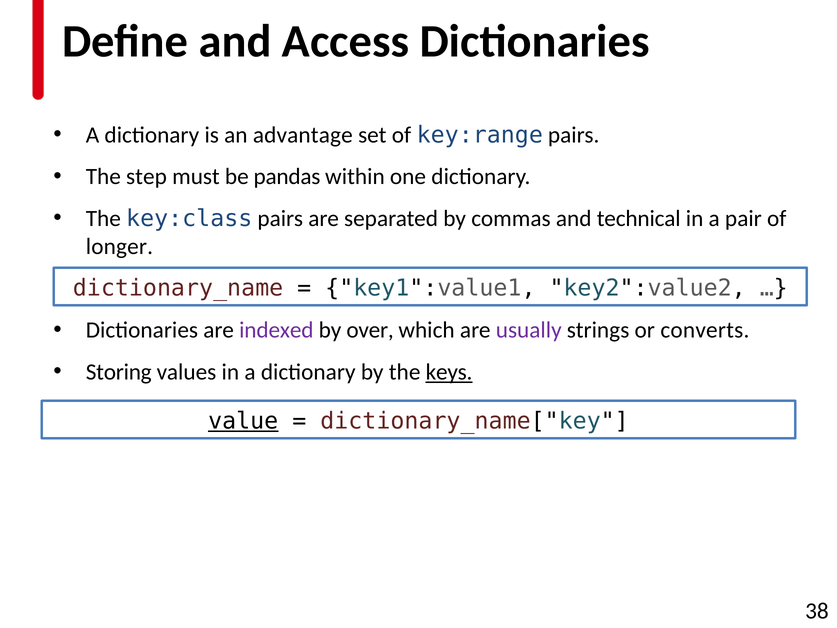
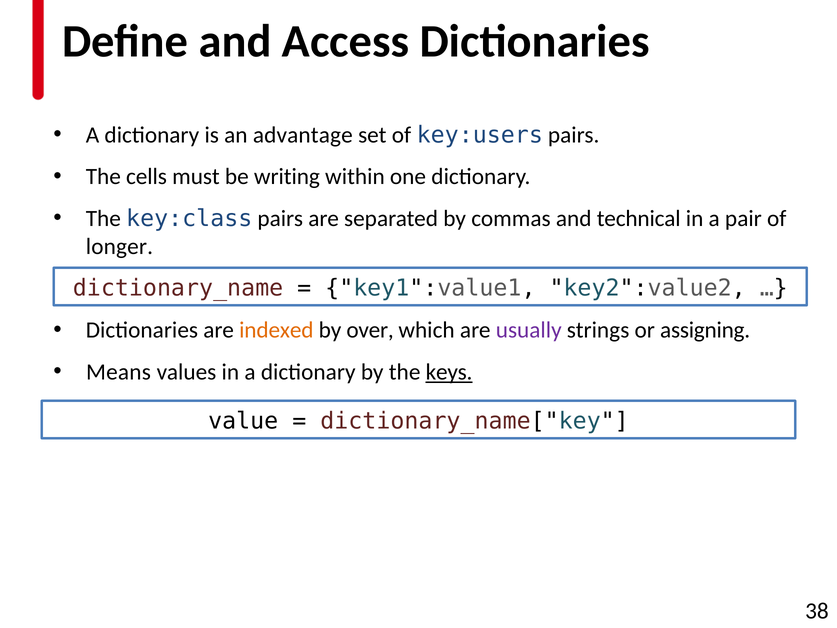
key:range: key:range -> key:users
step: step -> cells
pandas: pandas -> writing
indexed colour: purple -> orange
converts: converts -> assigning
Storing: Storing -> Means
value underline: present -> none
